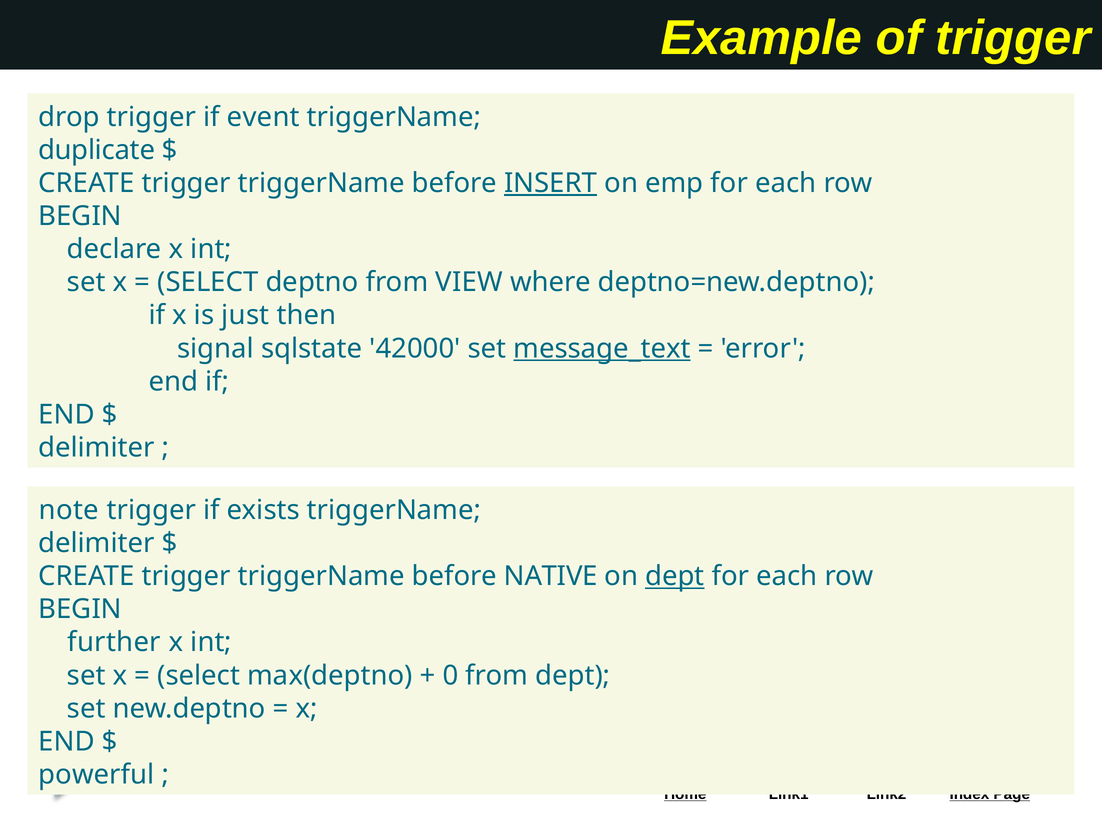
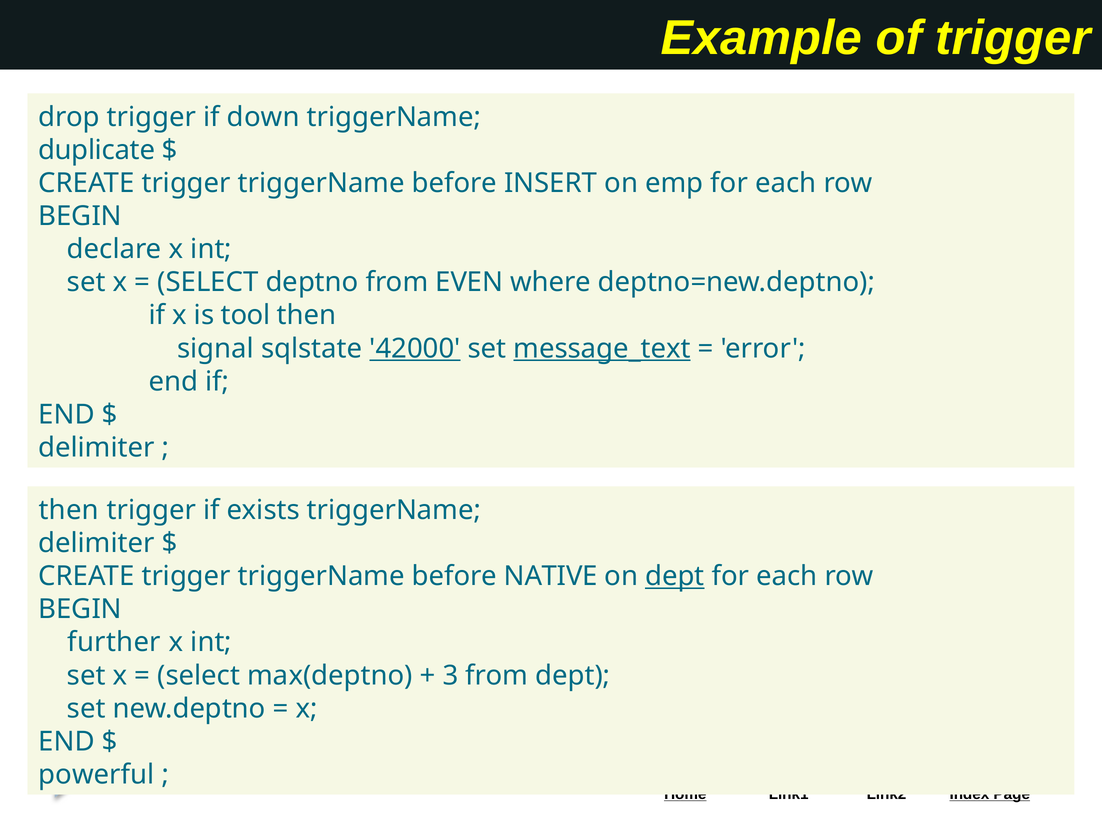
event: event -> down
INSERT underline: present -> none
VIEW: VIEW -> EVEN
just: just -> tool
42000 underline: none -> present
note at (69, 511): note -> then
0: 0 -> 3
